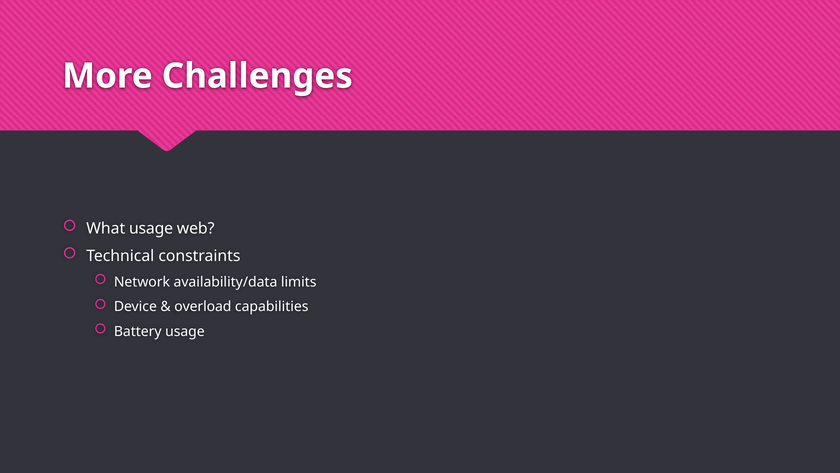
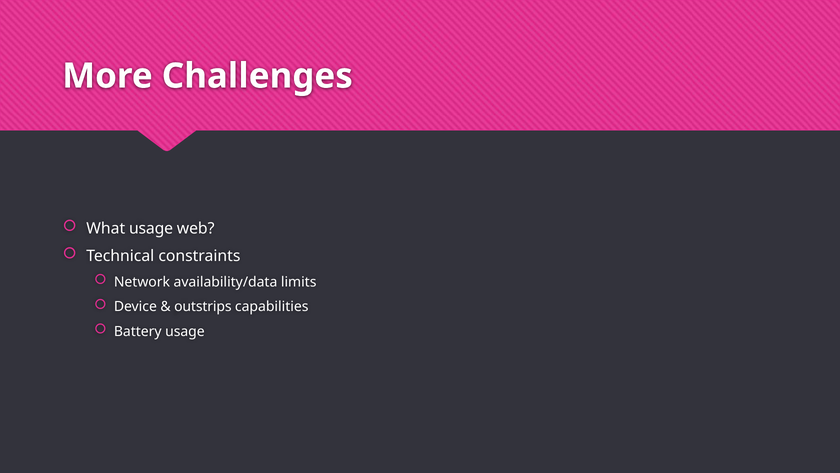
overload: overload -> outstrips
